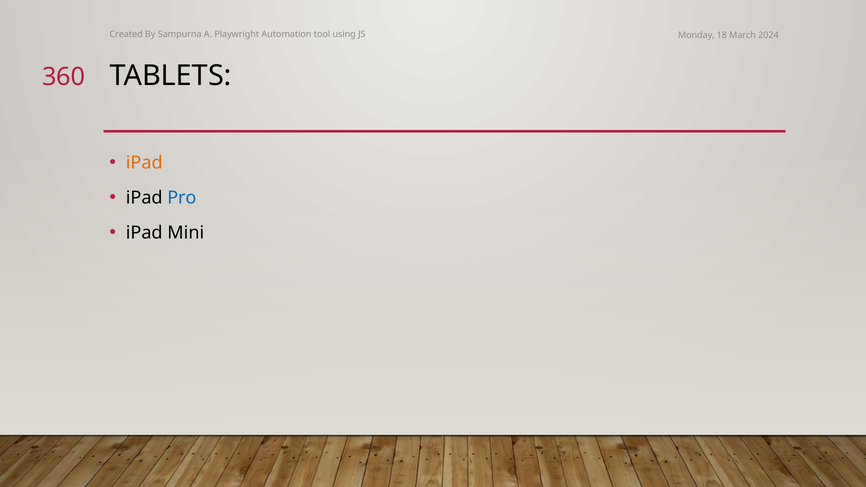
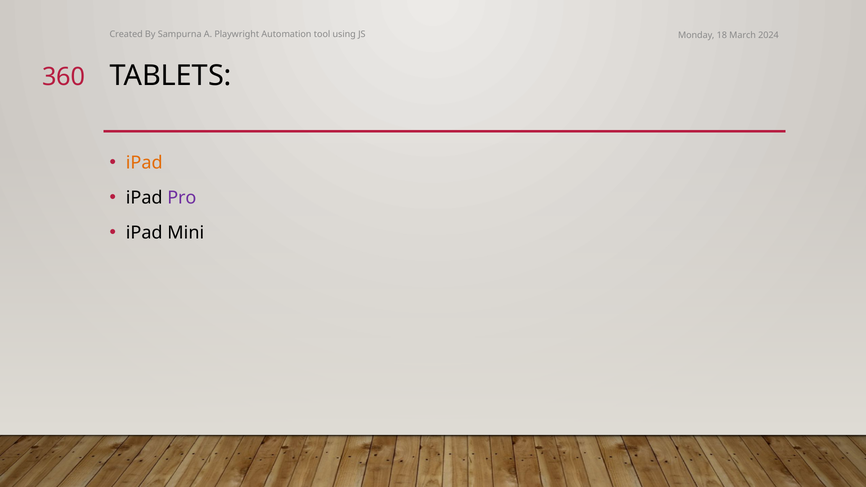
Pro colour: blue -> purple
